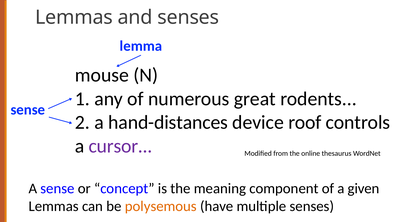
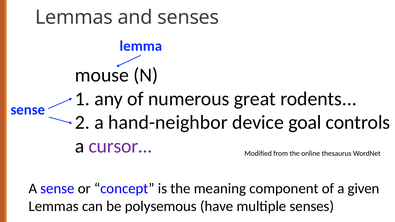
hand-distances: hand-distances -> hand-neighbor
roof: roof -> goal
polysemous colour: orange -> black
